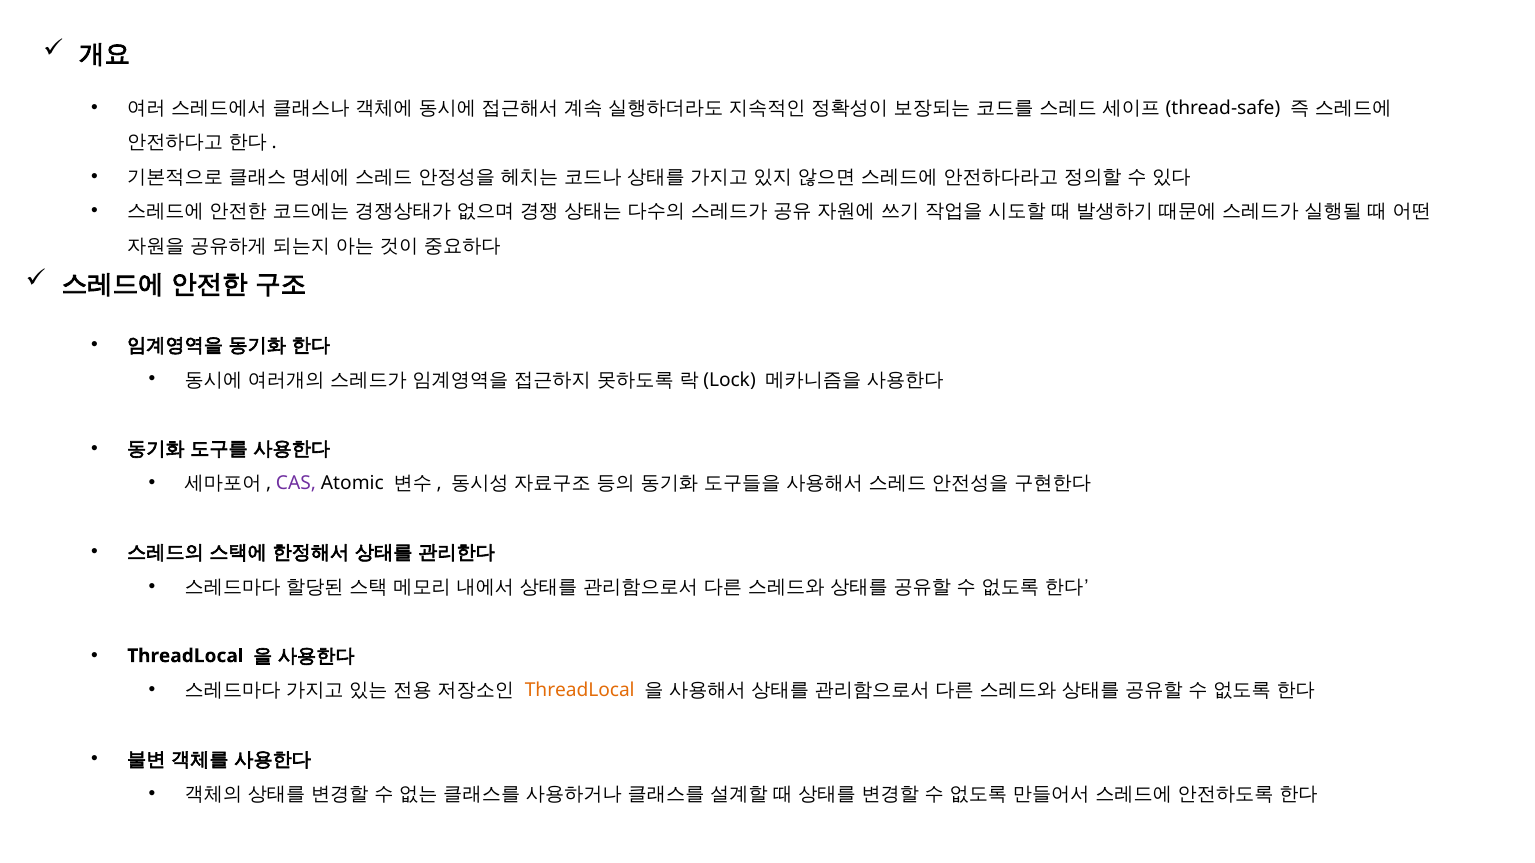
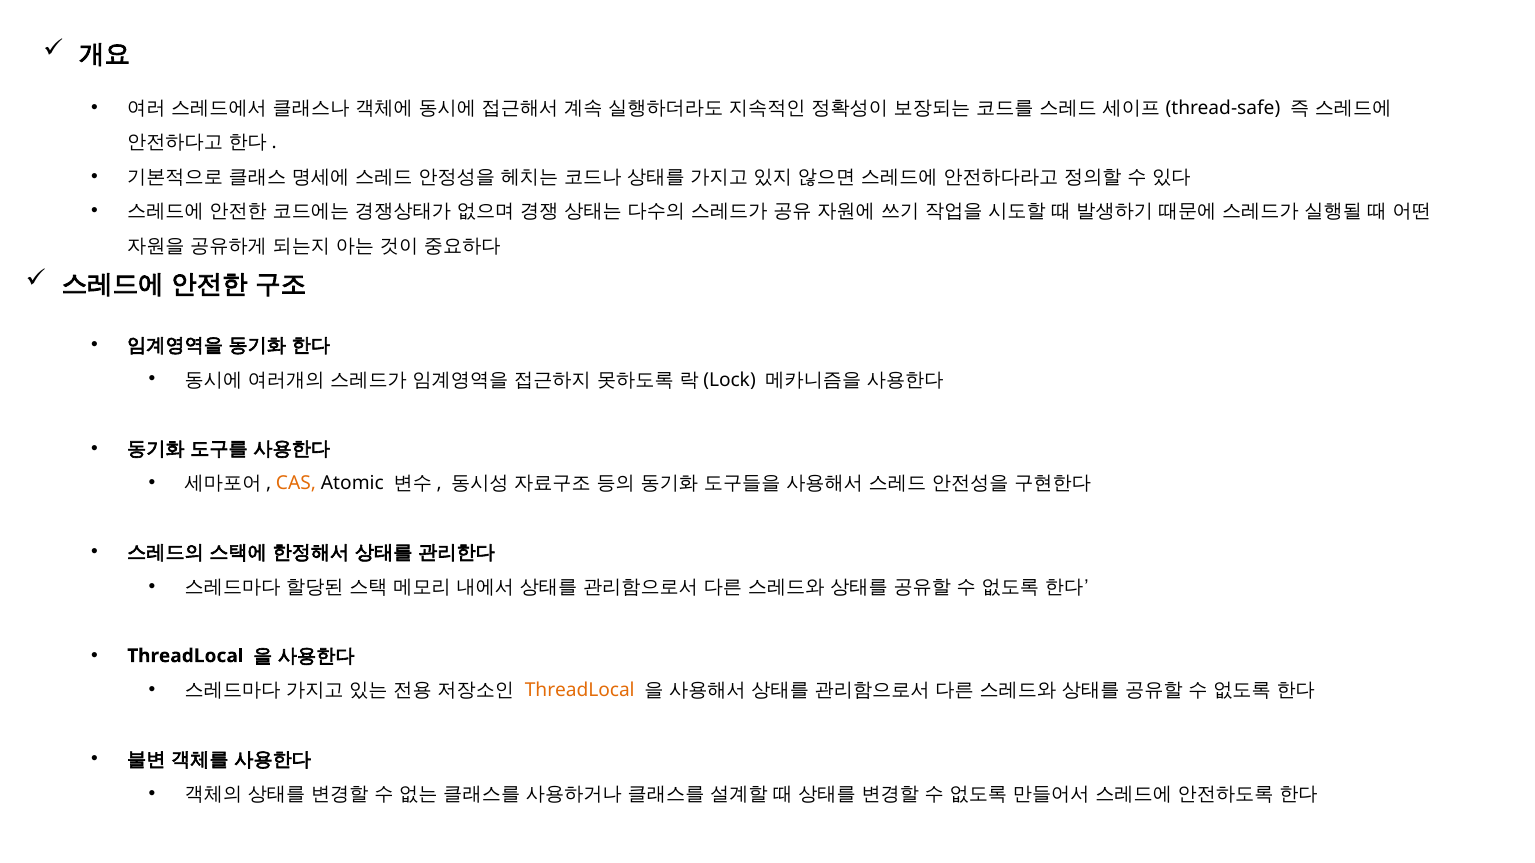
CAS colour: purple -> orange
